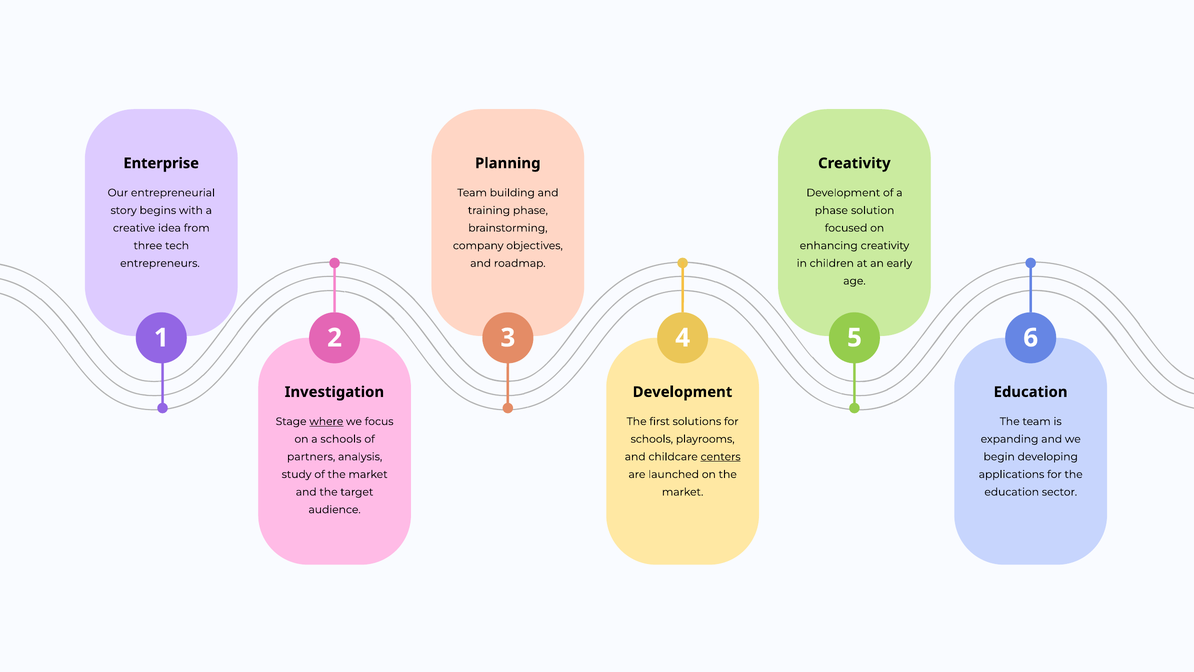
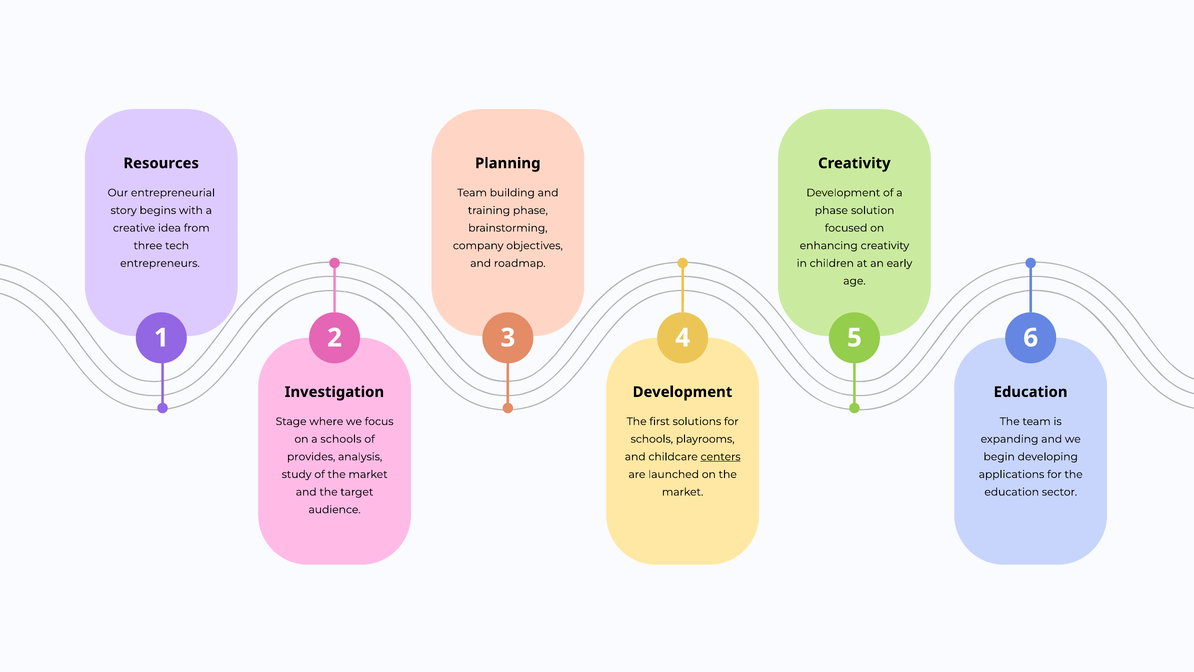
Enterprise: Enterprise -> Resources
where underline: present -> none
partners: partners -> provides
